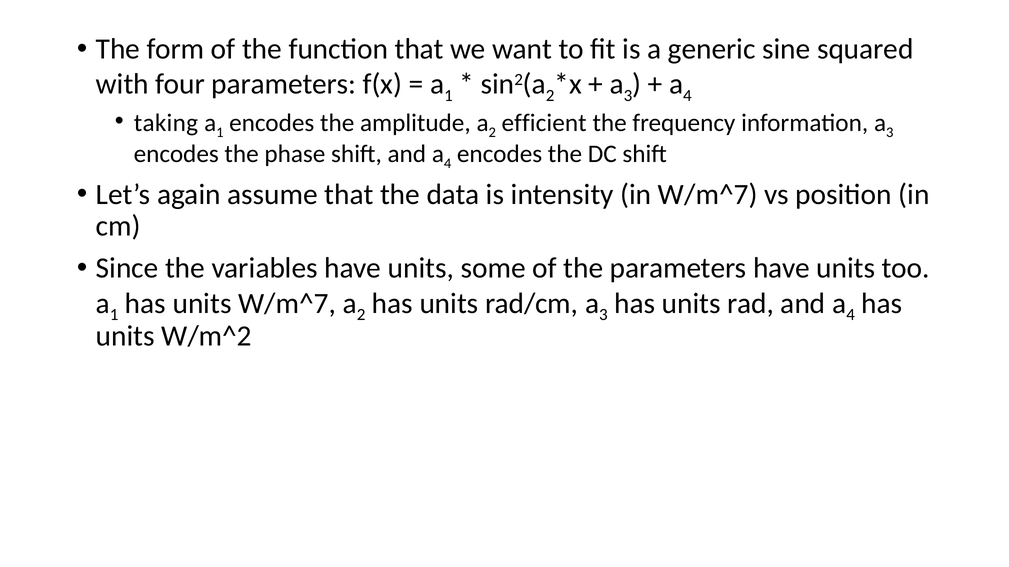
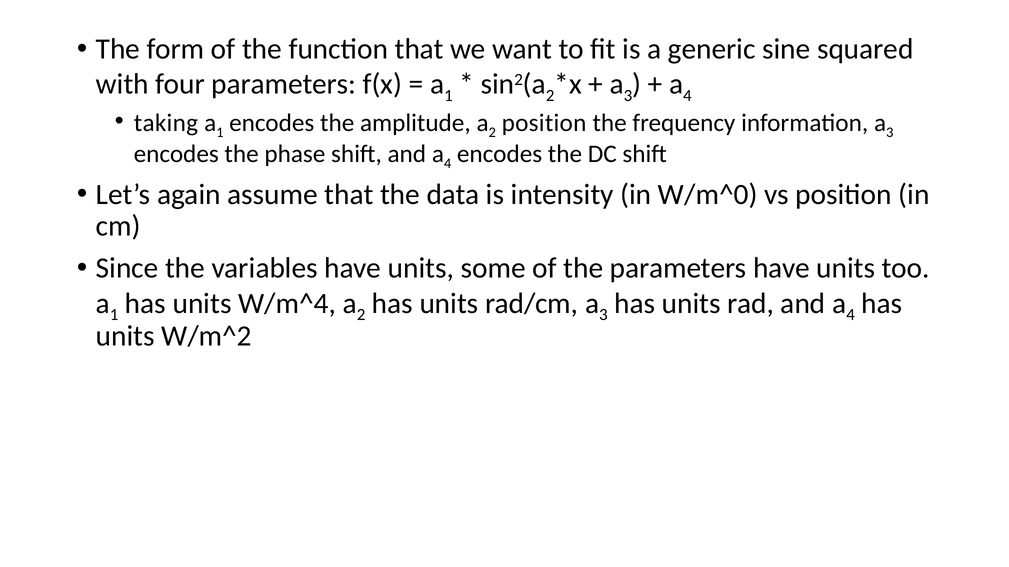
efficient at (544, 123): efficient -> position
in W/m^7: W/m^7 -> W/m^0
units W/m^7: W/m^7 -> W/m^4
